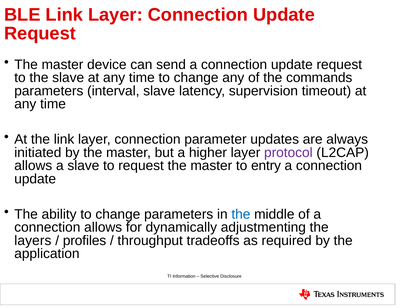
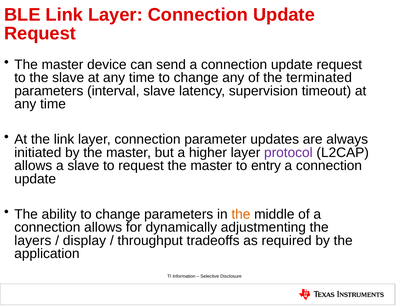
commands: commands -> terminated
the at (241, 214) colour: blue -> orange
profiles: profiles -> display
